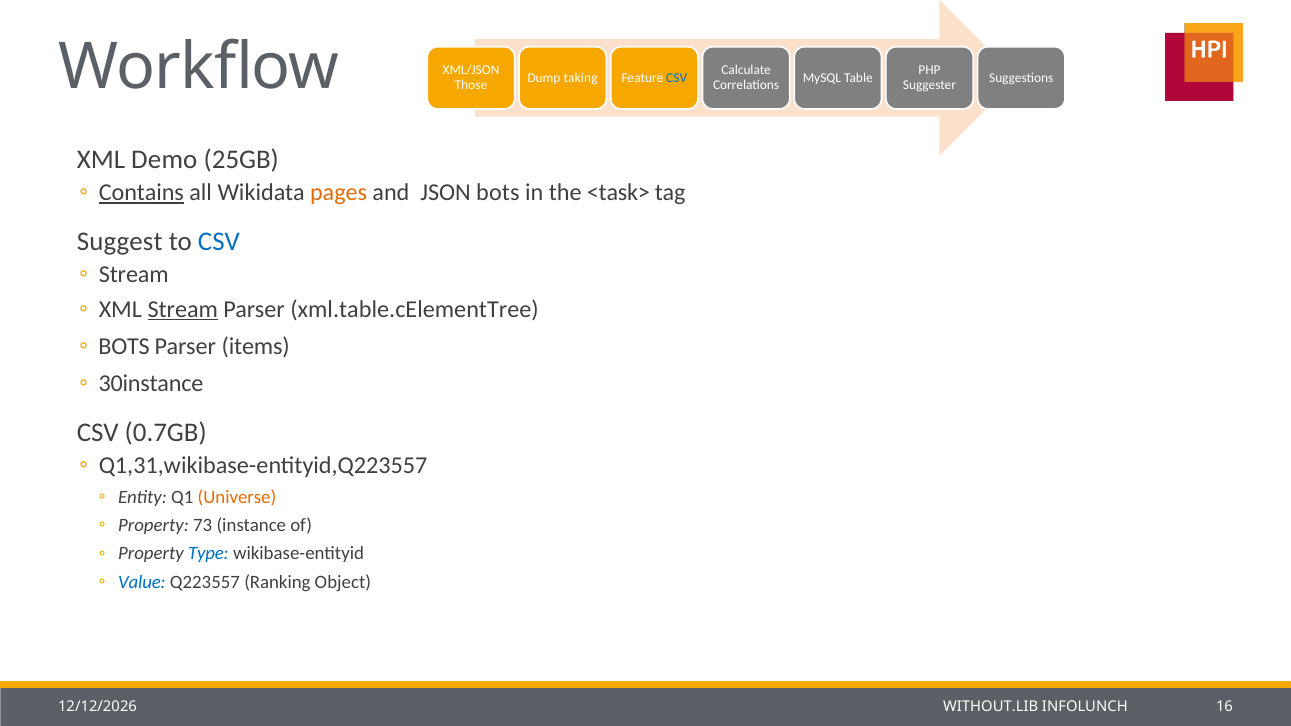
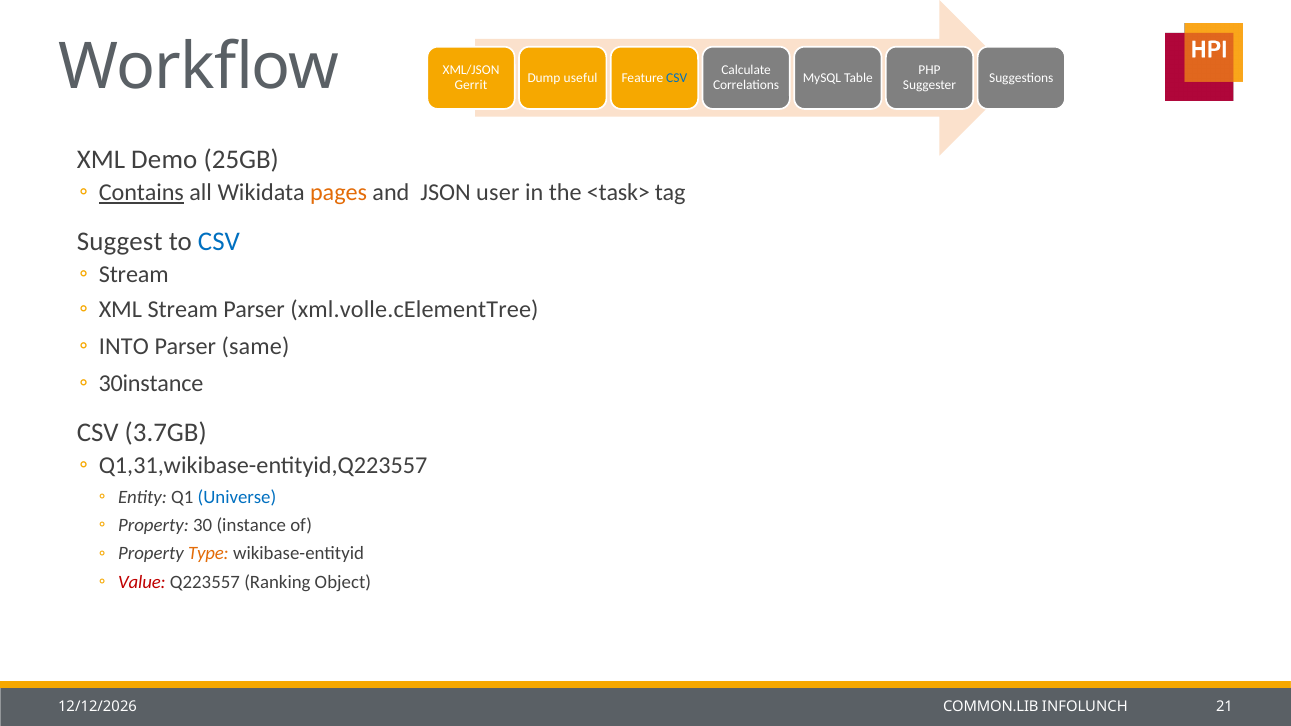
taking: taking -> useful
Those: Those -> Gerrit
JSON bots: bots -> user
Stream at (183, 309) underline: present -> none
xml.table.cElementTree: xml.table.cElementTree -> xml.volle.cElementTree
BOTS at (124, 347): BOTS -> INTO
items: items -> same
0.7GB: 0.7GB -> 3.7GB
Universe colour: orange -> blue
73: 73 -> 30
Type colour: blue -> orange
Value colour: blue -> red
WITHOUT.LIB: WITHOUT.LIB -> COMMON.LIB
16: 16 -> 21
